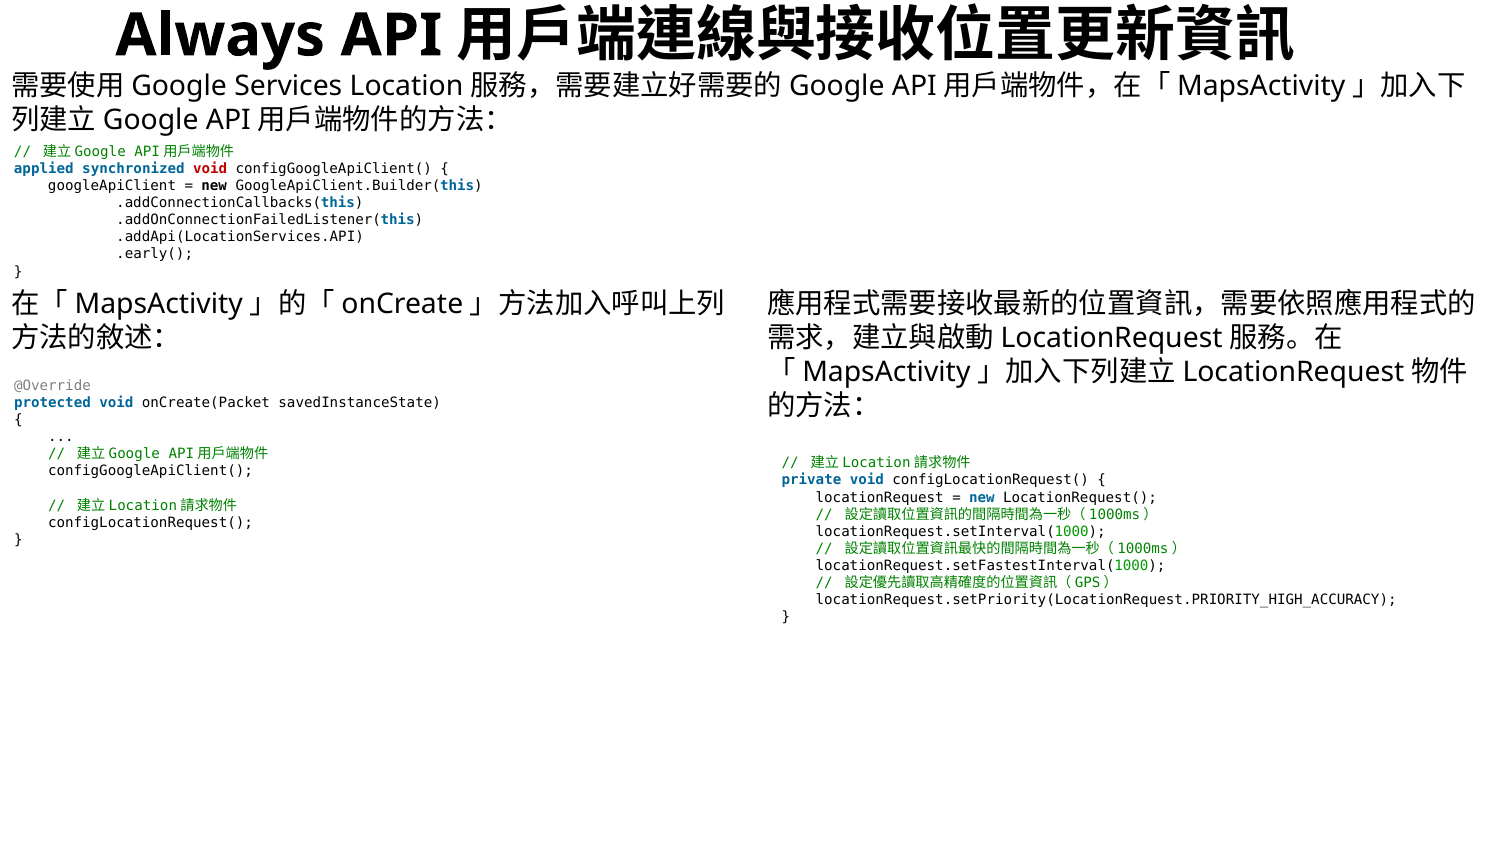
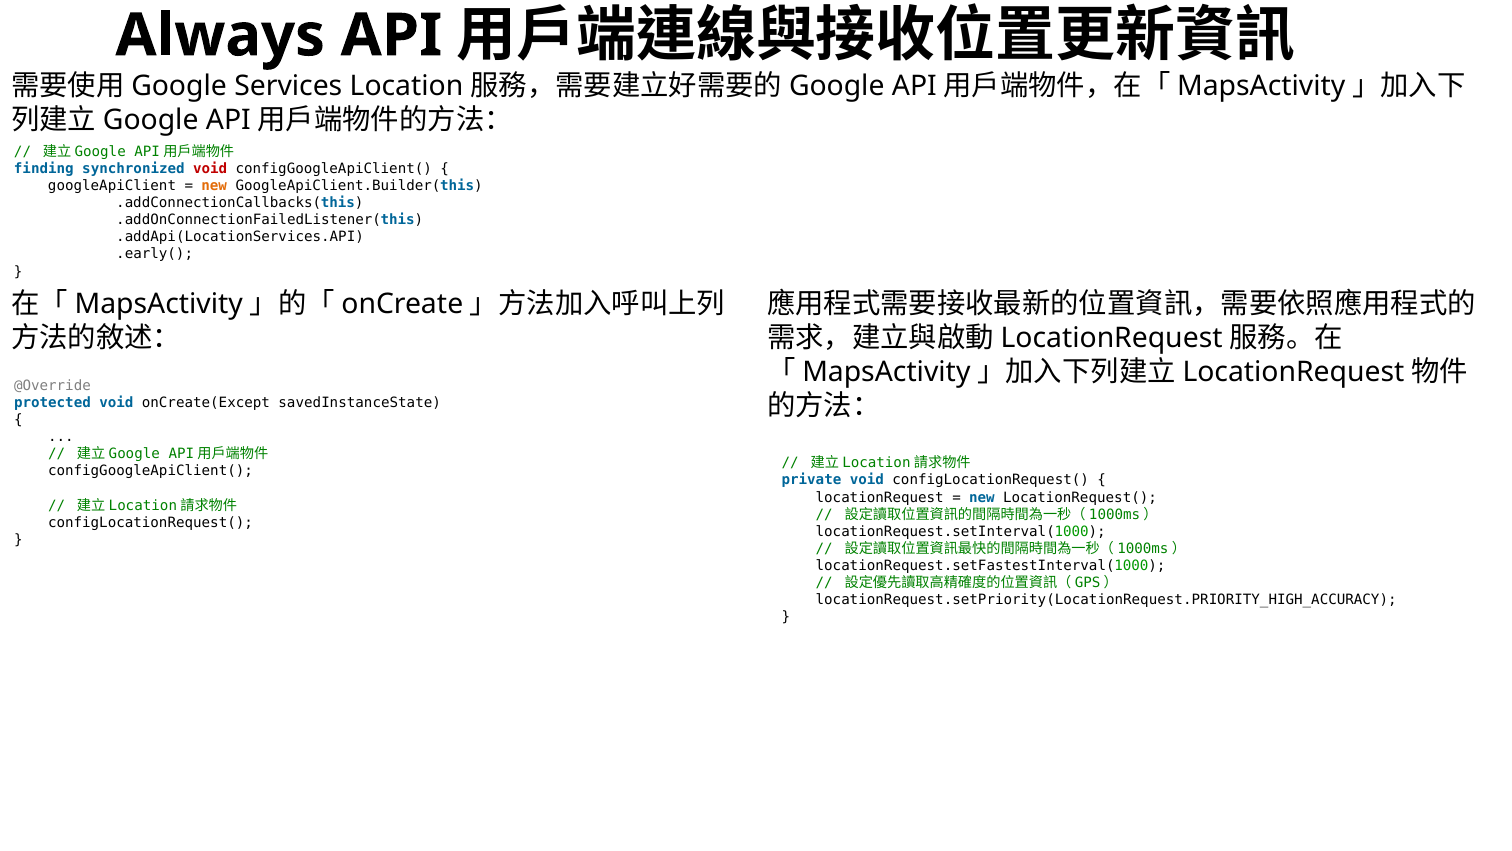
applied: applied -> finding
new at (214, 186) colour: black -> orange
onCreate(Packet: onCreate(Packet -> onCreate(Except
